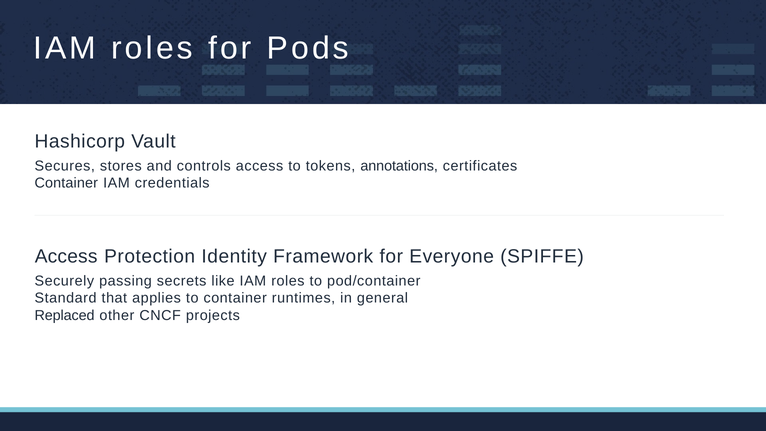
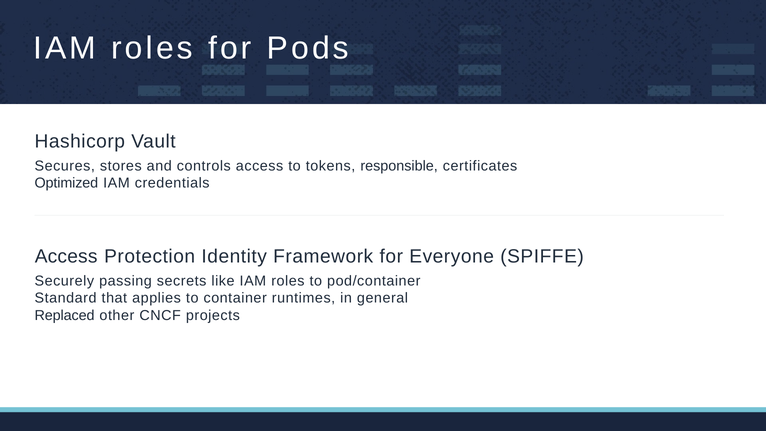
annotations: annotations -> responsible
Container at (66, 183): Container -> Optimized
